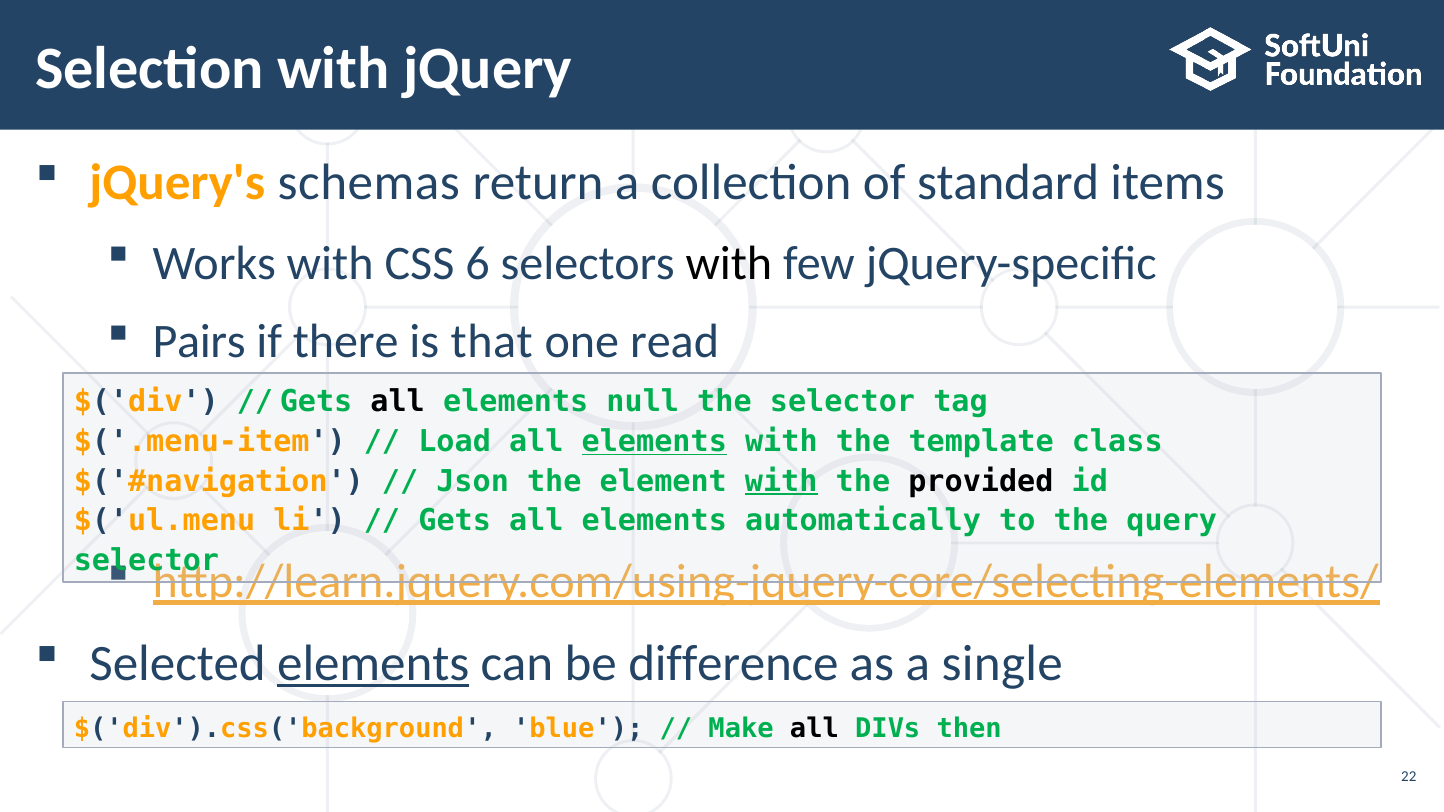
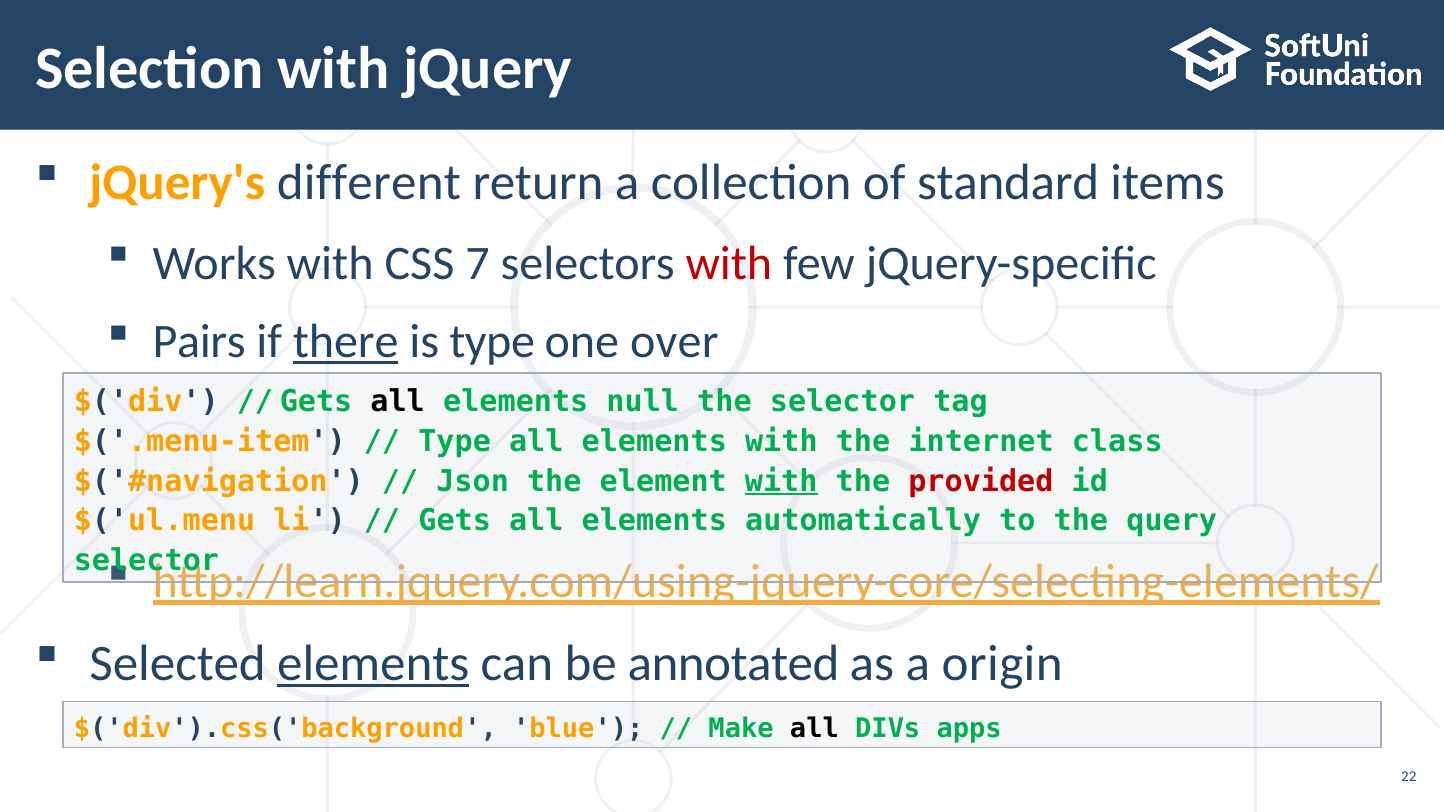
schemas: schemas -> different
6: 6 -> 7
with at (729, 263) colour: black -> red
there underline: none -> present
is that: that -> type
read: read -> over
Load at (455, 442): Load -> Type
elements at (654, 442) underline: present -> none
template: template -> internet
provided colour: black -> red
difference: difference -> annotated
single: single -> origin
then: then -> apps
